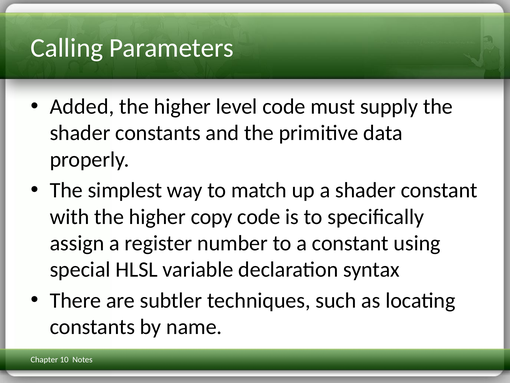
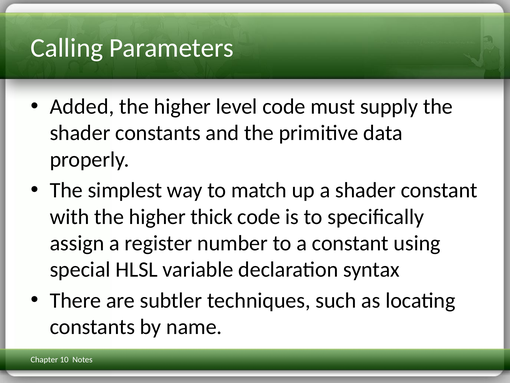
copy: copy -> thick
